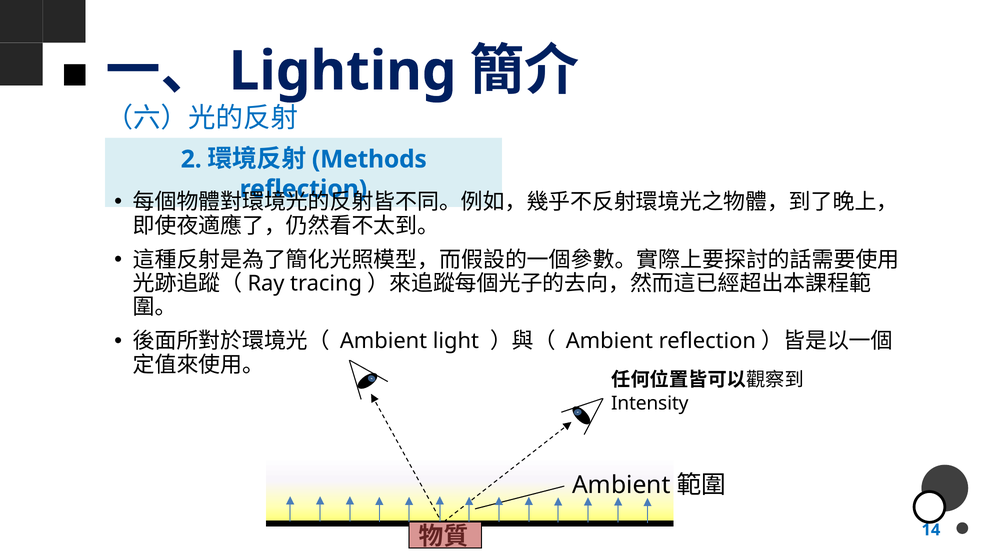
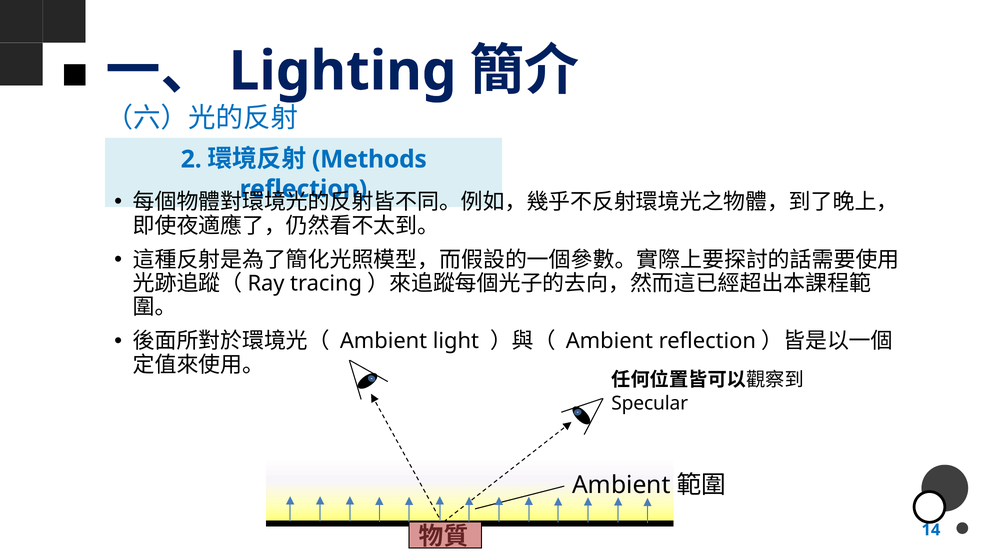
Intensity: Intensity -> Specular
